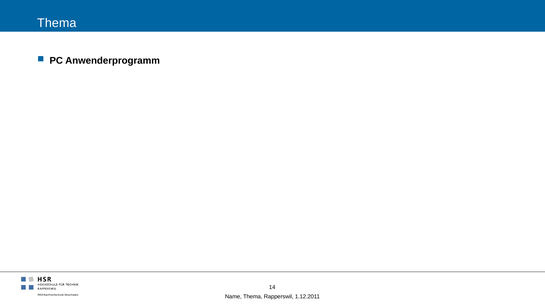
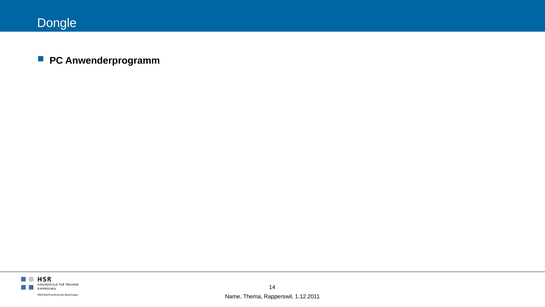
Thema at (57, 23): Thema -> Dongle
